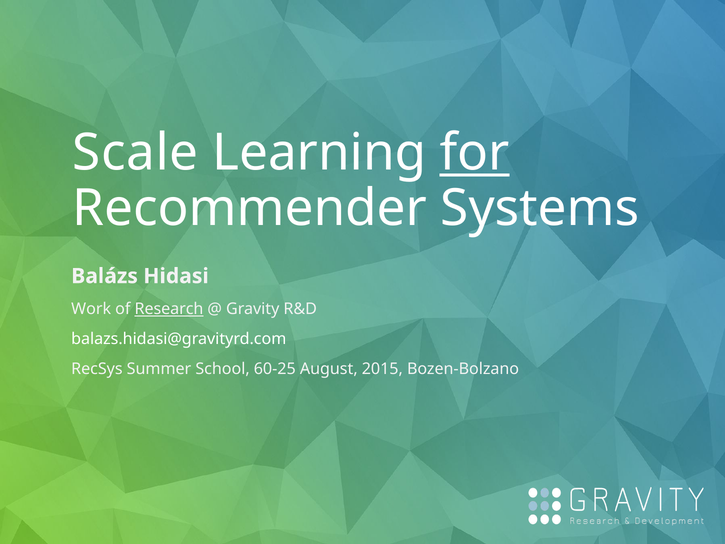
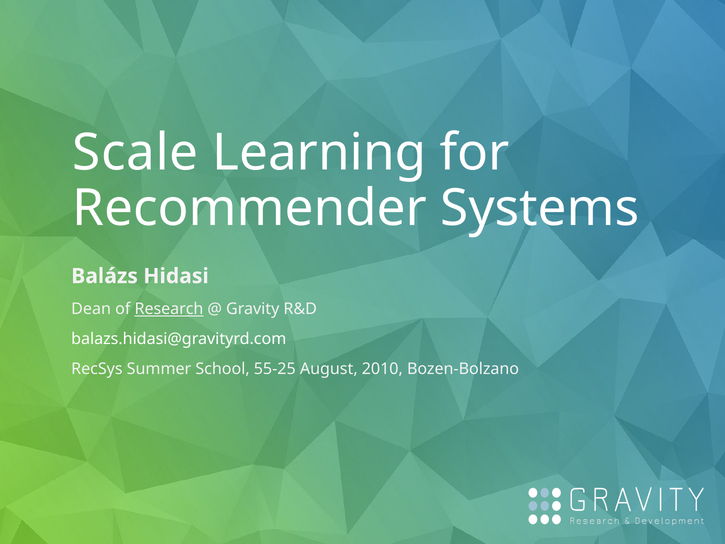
for underline: present -> none
Work: Work -> Dean
60-25: 60-25 -> 55-25
2015: 2015 -> 2010
